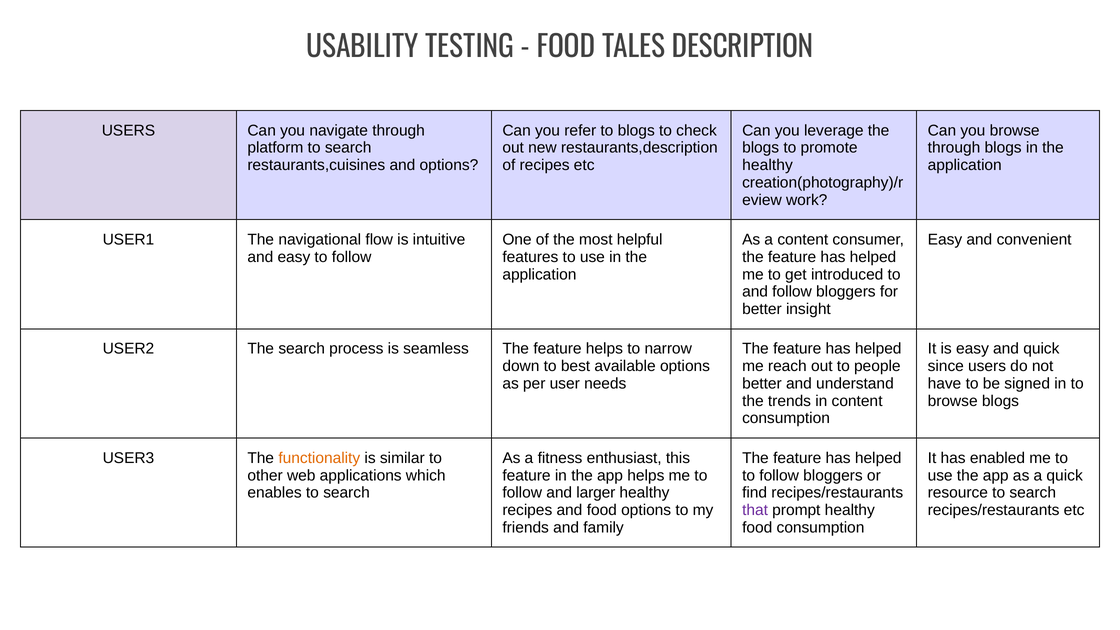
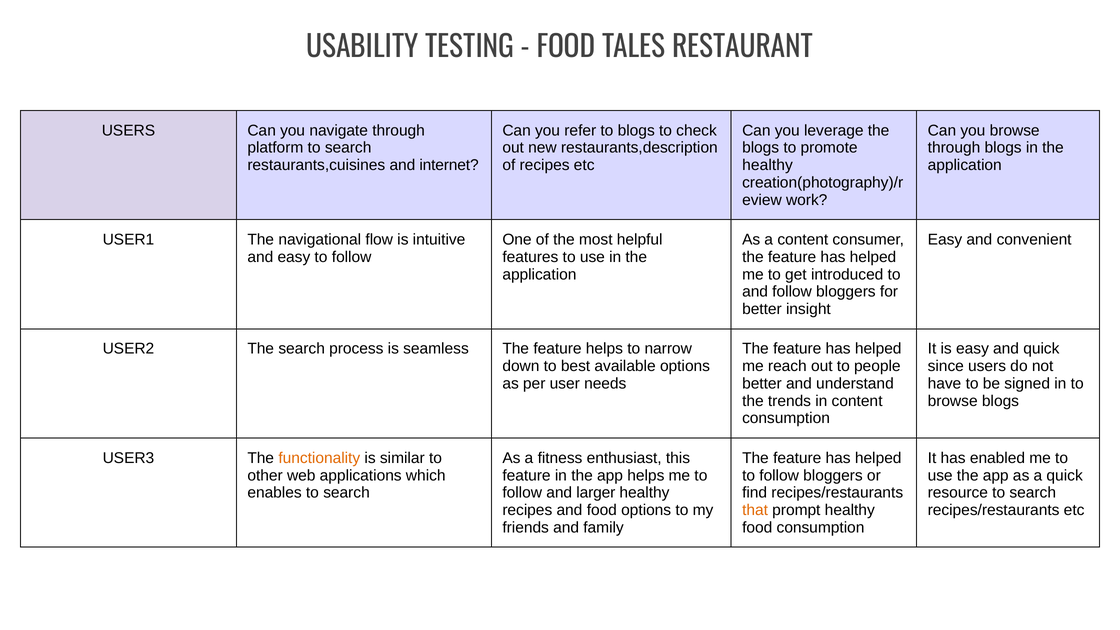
DESCRIPTION: DESCRIPTION -> RESTAURANT
and options: options -> internet
that colour: purple -> orange
